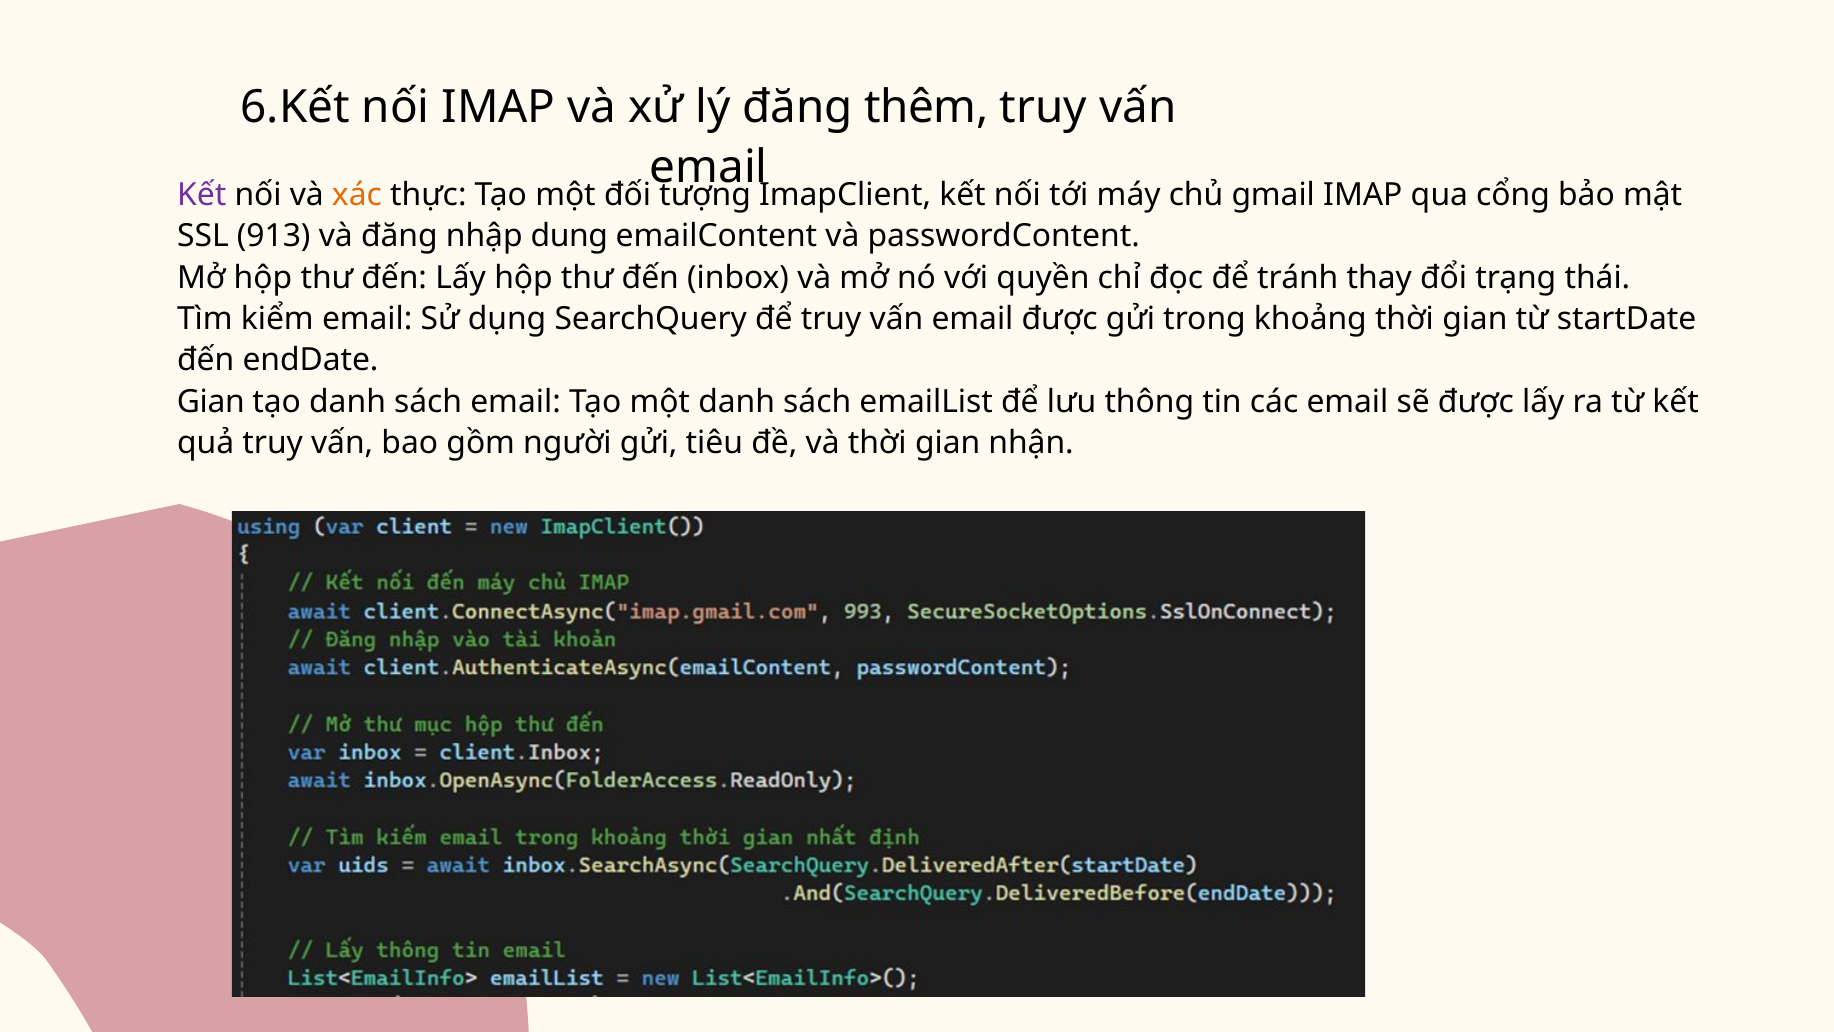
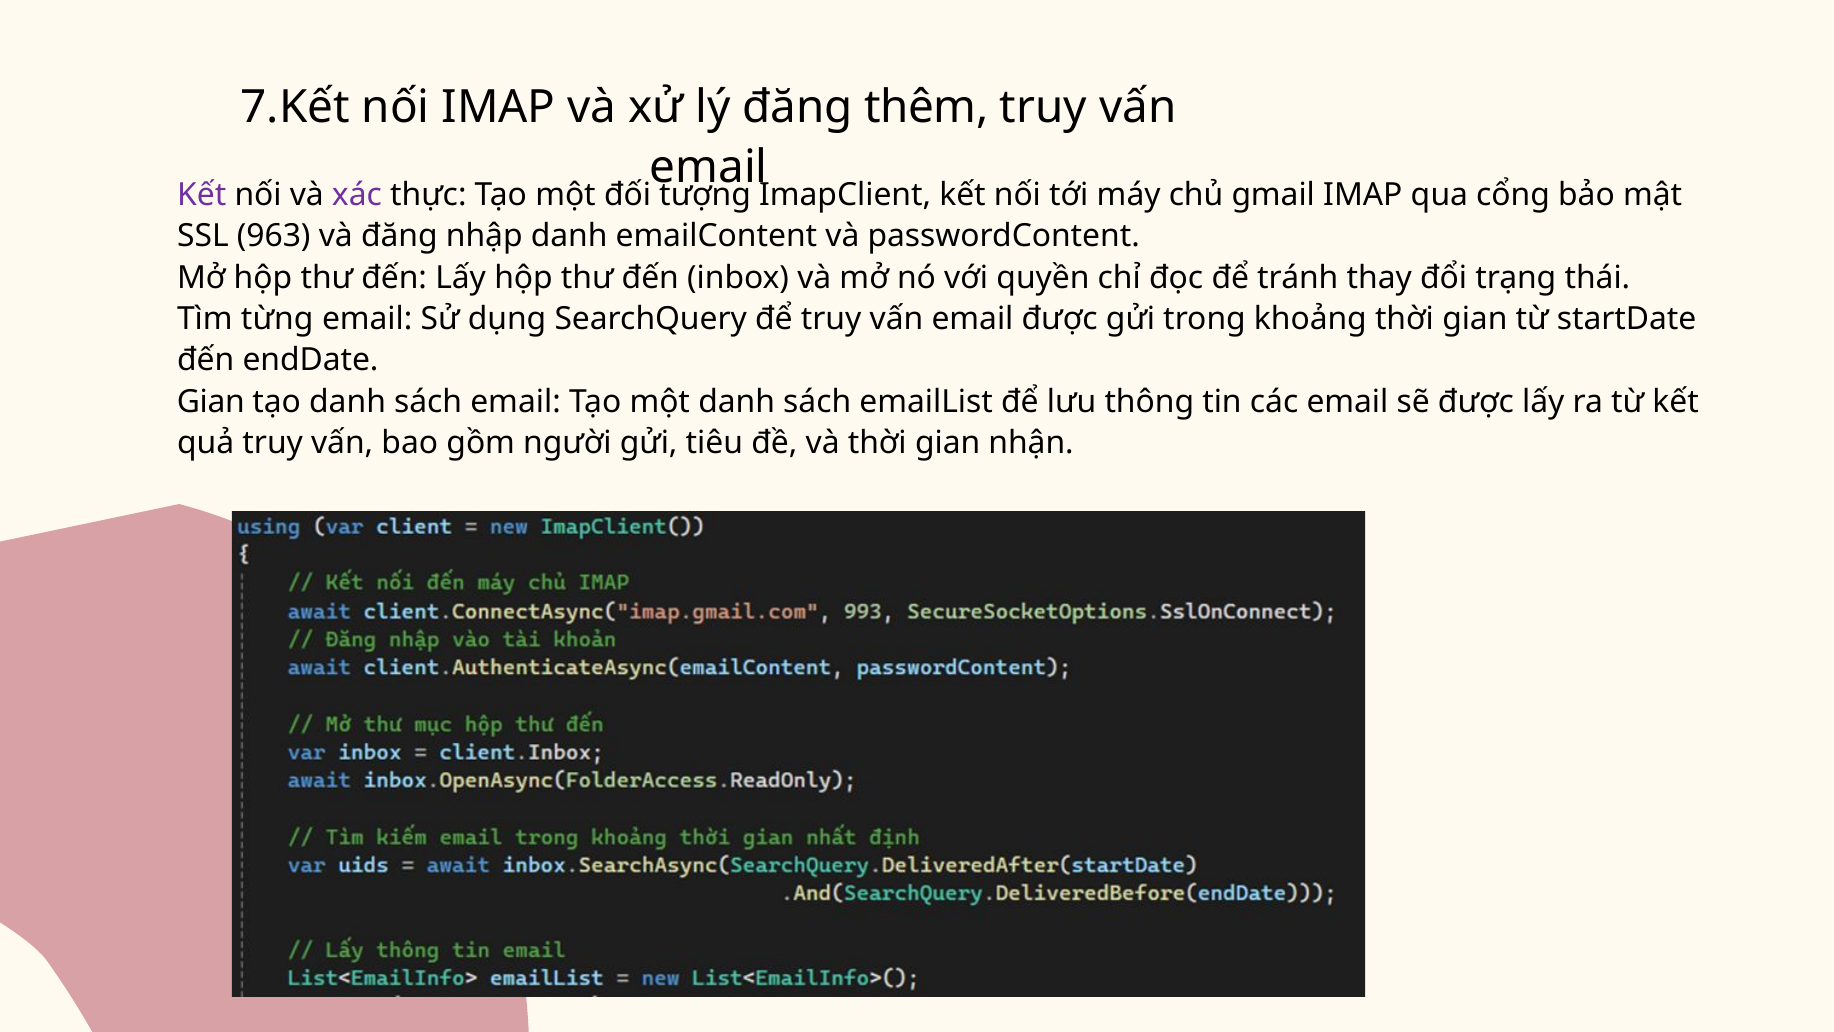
6.Kết: 6.Kết -> 7.Kết
xác colour: orange -> purple
913: 913 -> 963
nhập dụng: dụng -> danh
kiểm: kiểm -> từng
